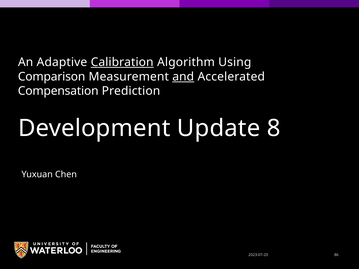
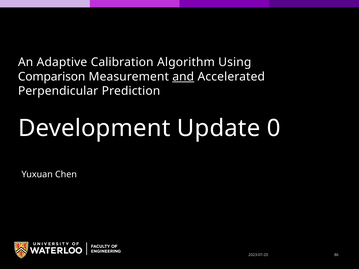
Calibration underline: present -> none
Compensation: Compensation -> Perpendicular
8: 8 -> 0
